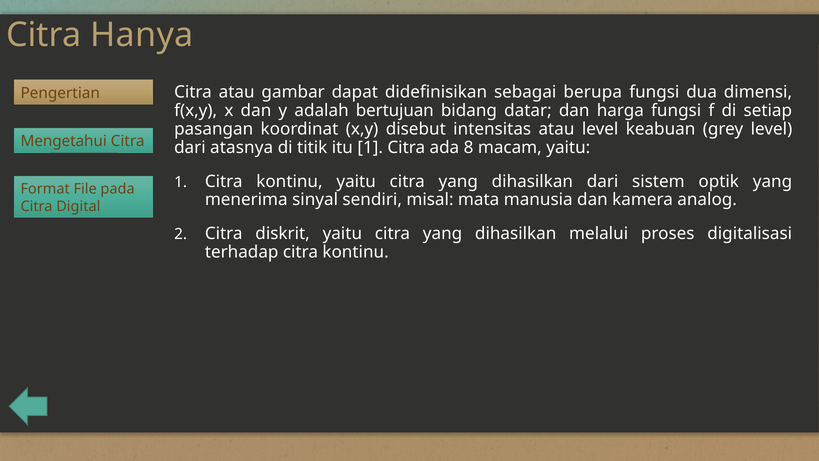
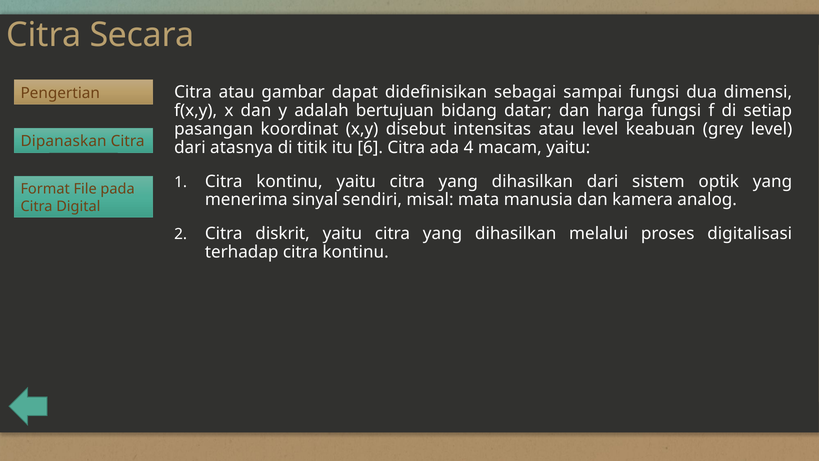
Hanya: Hanya -> Secara
berupa: berupa -> sampai
Mengetahui: Mengetahui -> Dipanaskan
itu 1: 1 -> 6
8: 8 -> 4
